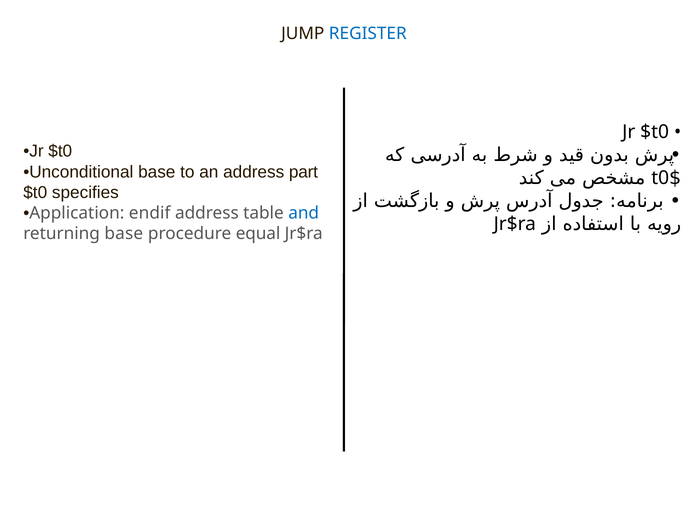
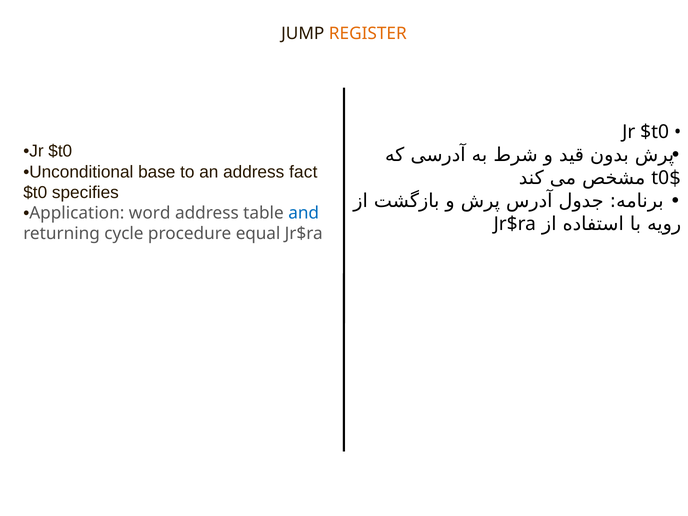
REGISTER colour: blue -> orange
part: part -> fact
endif: endif -> word
returning base: base -> cycle
